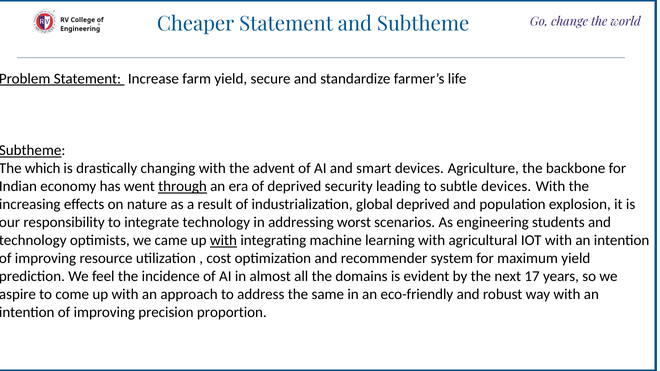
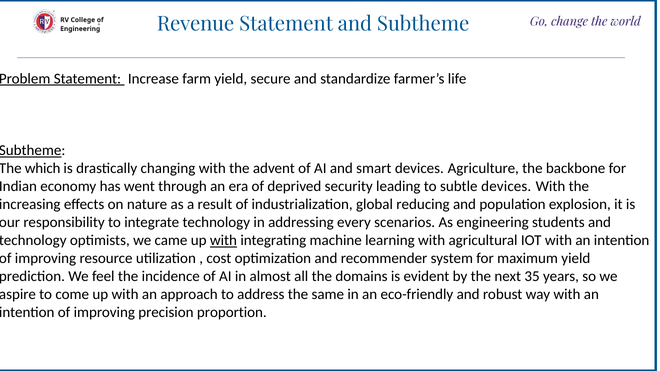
Cheaper: Cheaper -> Revenue
through underline: present -> none
global deprived: deprived -> reducing
worst: worst -> every
17: 17 -> 35
